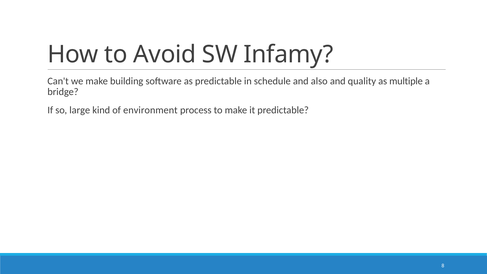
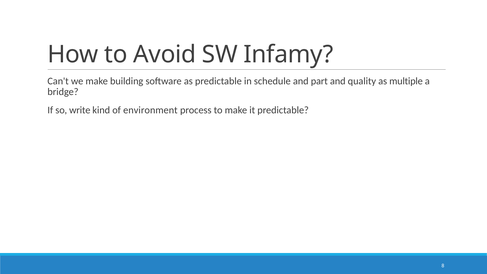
also: also -> part
large: large -> write
